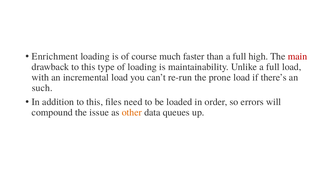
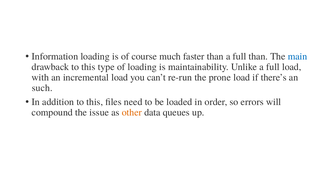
Enrichment: Enrichment -> Information
full high: high -> than
main colour: red -> blue
